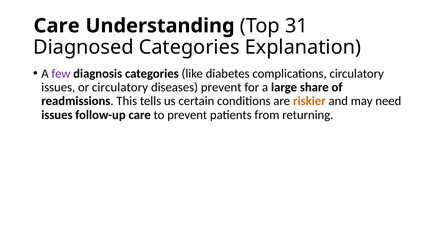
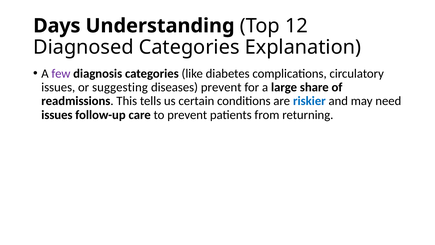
Care at (57, 26): Care -> Days
31: 31 -> 12
or circulatory: circulatory -> suggesting
riskier colour: orange -> blue
